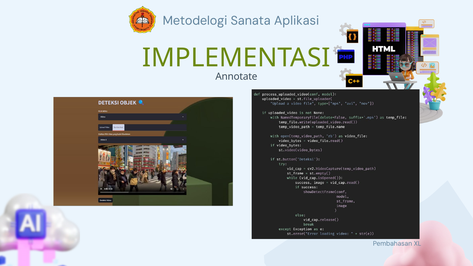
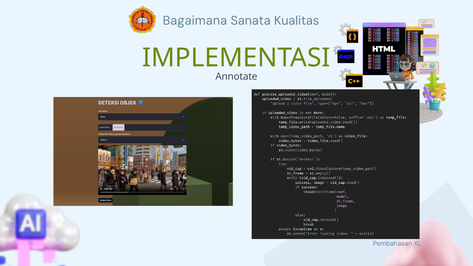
Metodelogi: Metodelogi -> Bagaimana
Aplikasi: Aplikasi -> Kualitas
